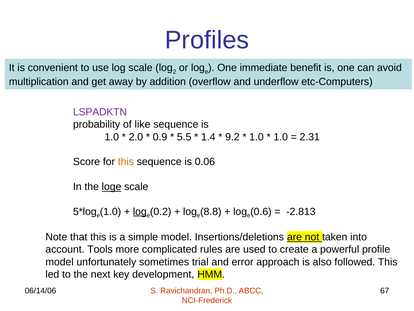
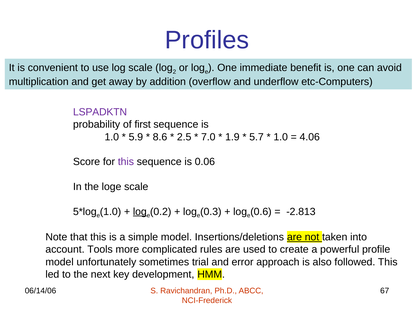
like: like -> first
2.0: 2.0 -> 5.9
0.9: 0.9 -> 8.6
5.5: 5.5 -> 2.5
1.4: 1.4 -> 7.0
9.2: 9.2 -> 1.9
1.0 at (257, 137): 1.0 -> 5.7
2.31: 2.31 -> 4.06
this at (126, 162) colour: orange -> purple
loge underline: present -> none
8.8: 8.8 -> 0.3
